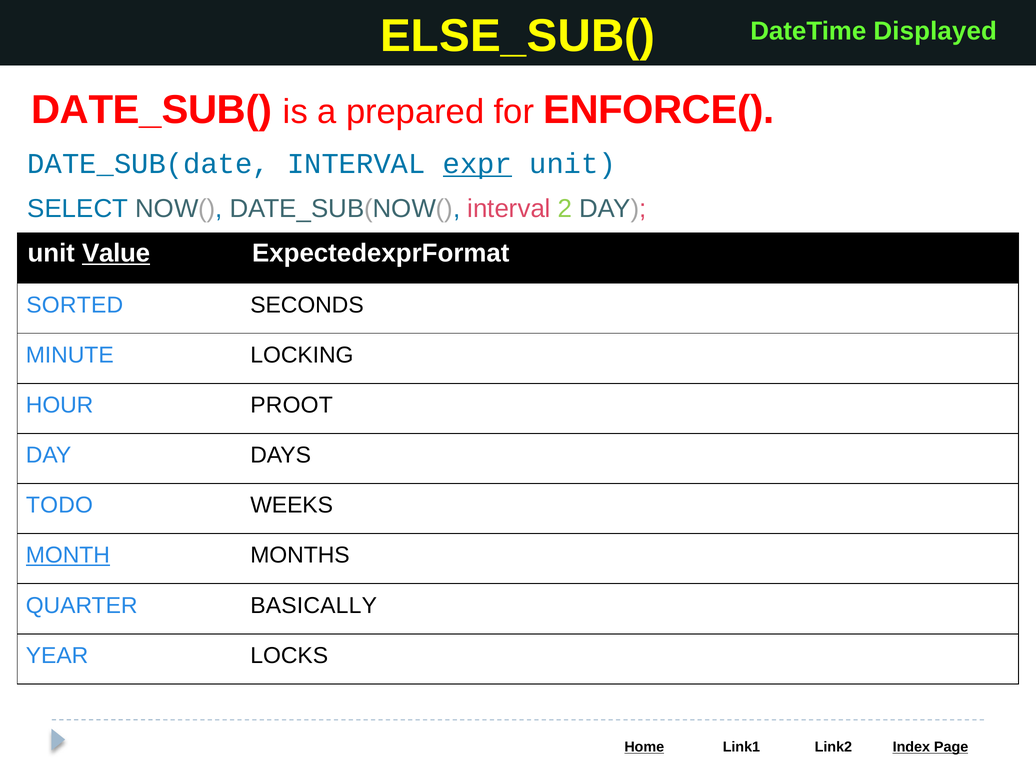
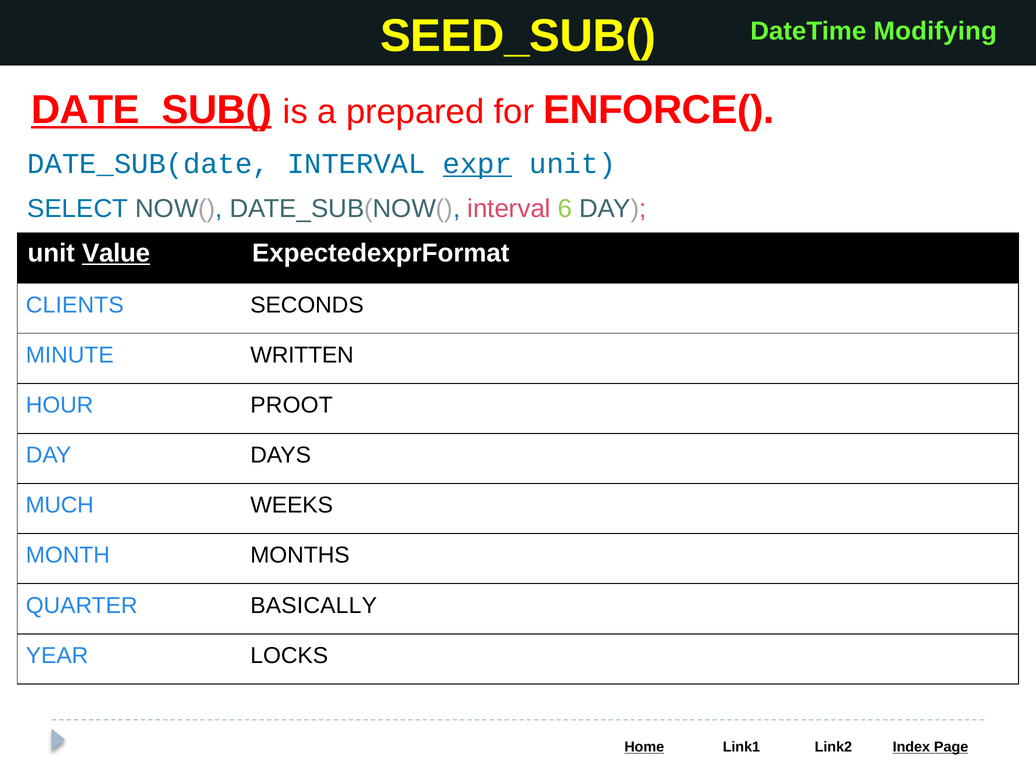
ELSE_SUB(: ELSE_SUB( -> SEED_SUB(
Displayed: Displayed -> Modifying
DATE_SUB( underline: none -> present
2: 2 -> 6
SORTED: SORTED -> CLIENTS
LOCKING: LOCKING -> WRITTEN
TODO: TODO -> MUCH
MONTH underline: present -> none
